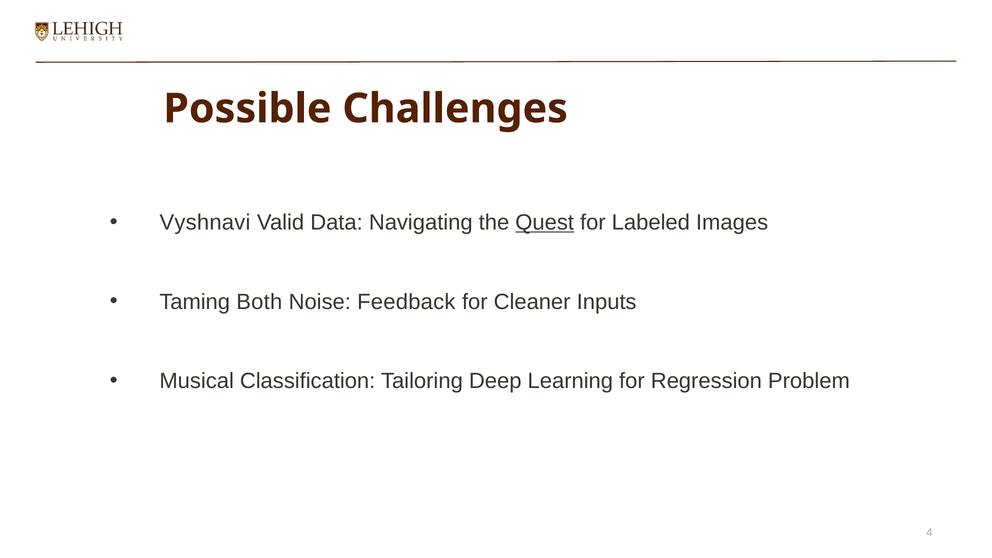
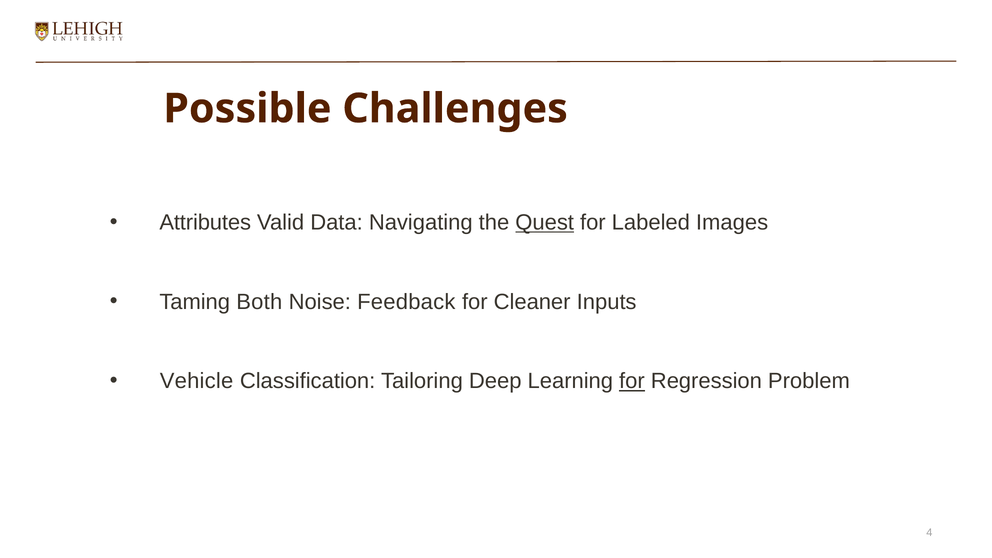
Vyshnavi: Vyshnavi -> Attributes
Musical: Musical -> Vehicle
for at (632, 381) underline: none -> present
